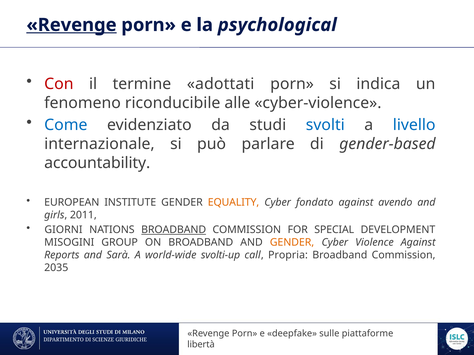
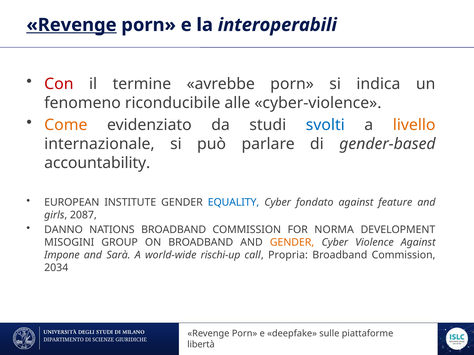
psychological: psychological -> interoperabili
adottati: adottati -> avrebbe
Come colour: blue -> orange
livello colour: blue -> orange
EQUALITY colour: orange -> blue
avendo: avendo -> feature
2011: 2011 -> 2087
GIORNI: GIORNI -> DANNO
BROADBAND at (174, 230) underline: present -> none
SPECIAL: SPECIAL -> NORMA
Reports: Reports -> Impone
svolti-up: svolti-up -> rischi-up
2035: 2035 -> 2034
